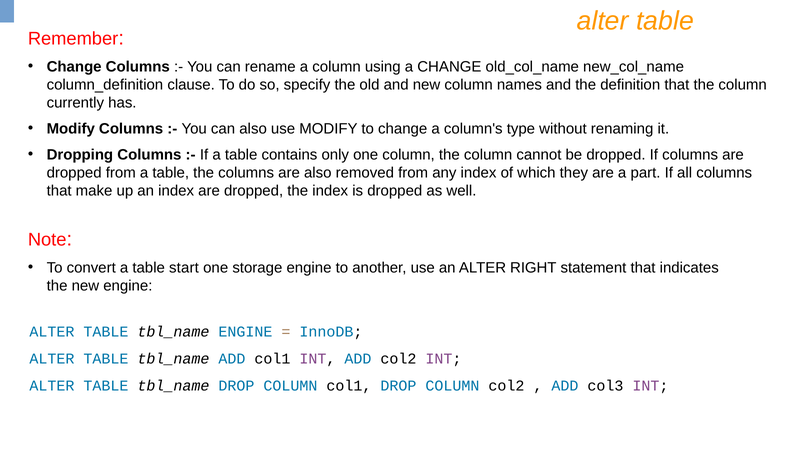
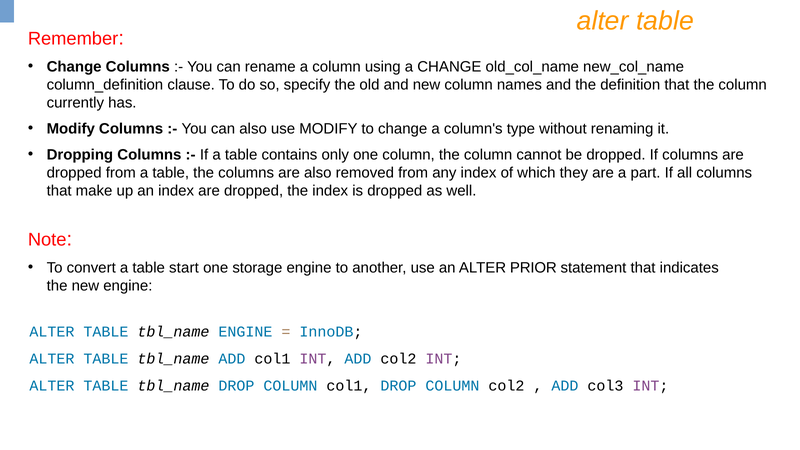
RIGHT: RIGHT -> PRIOR
